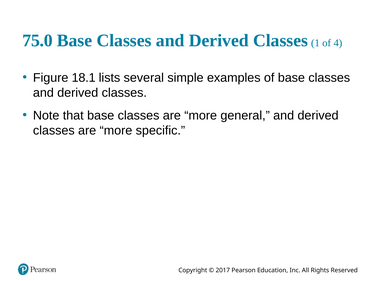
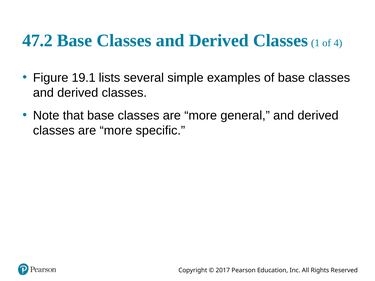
75.0: 75.0 -> 47.2
18.1: 18.1 -> 19.1
